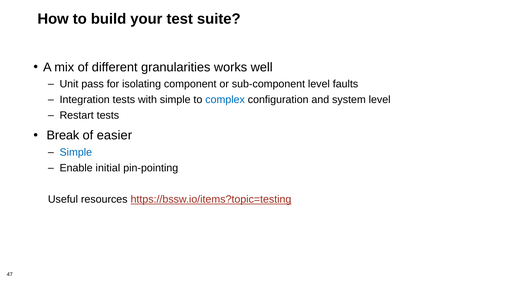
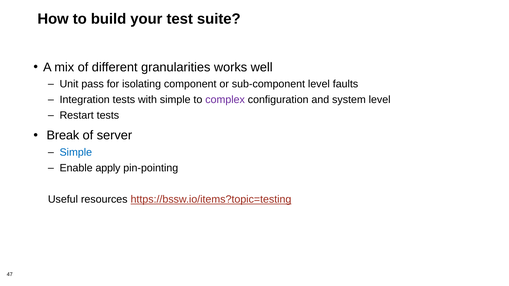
complex colour: blue -> purple
easier: easier -> server
initial: initial -> apply
